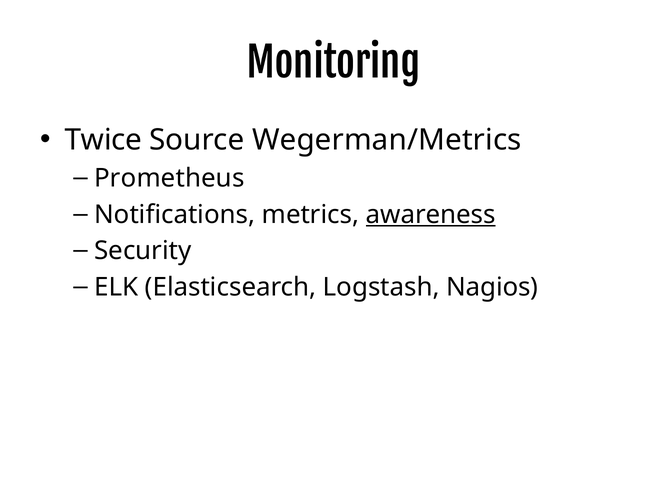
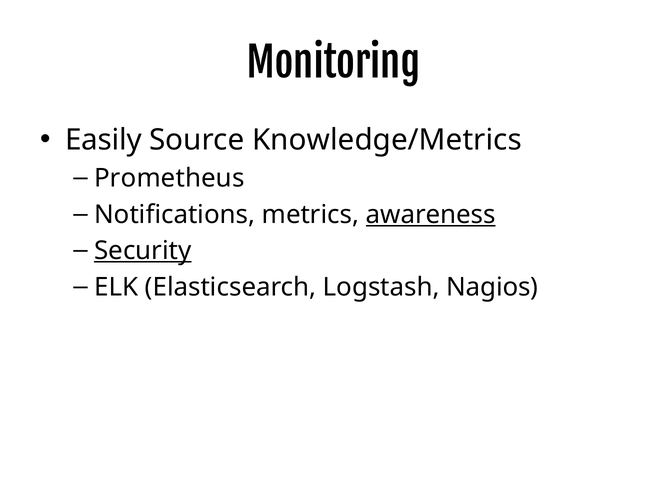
Twice: Twice -> Easily
Wegerman/Metrics: Wegerman/Metrics -> Knowledge/Metrics
Security underline: none -> present
